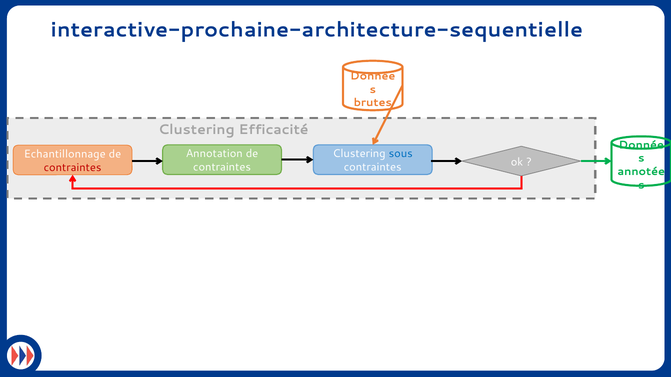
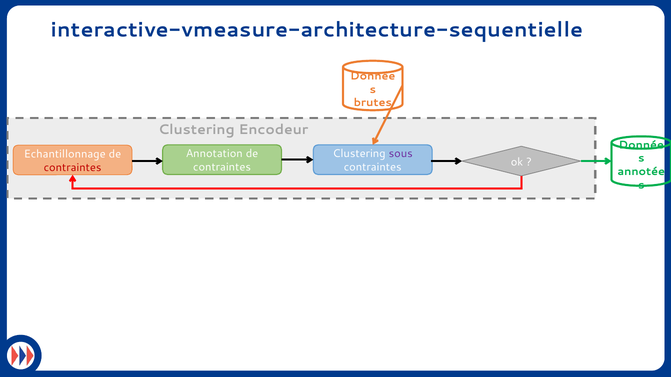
interactive-prochaine-architecture-sequentielle: interactive-prochaine-architecture-sequentielle -> interactive-vmeasure-architecture-sequentielle
Efficacité: Efficacité -> Encodeur
sous colour: blue -> purple
